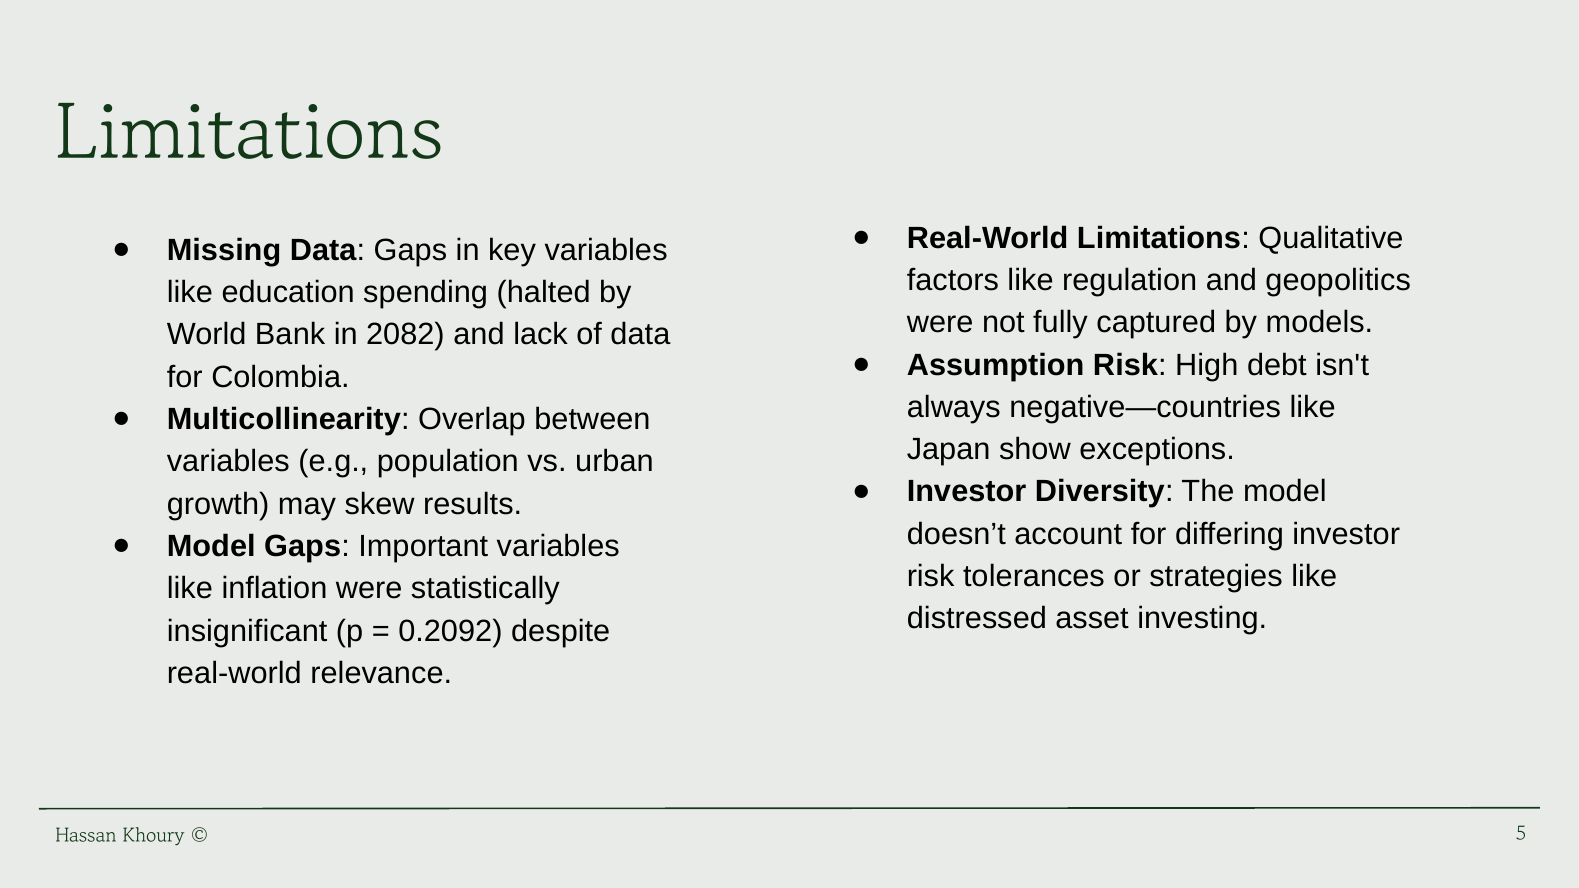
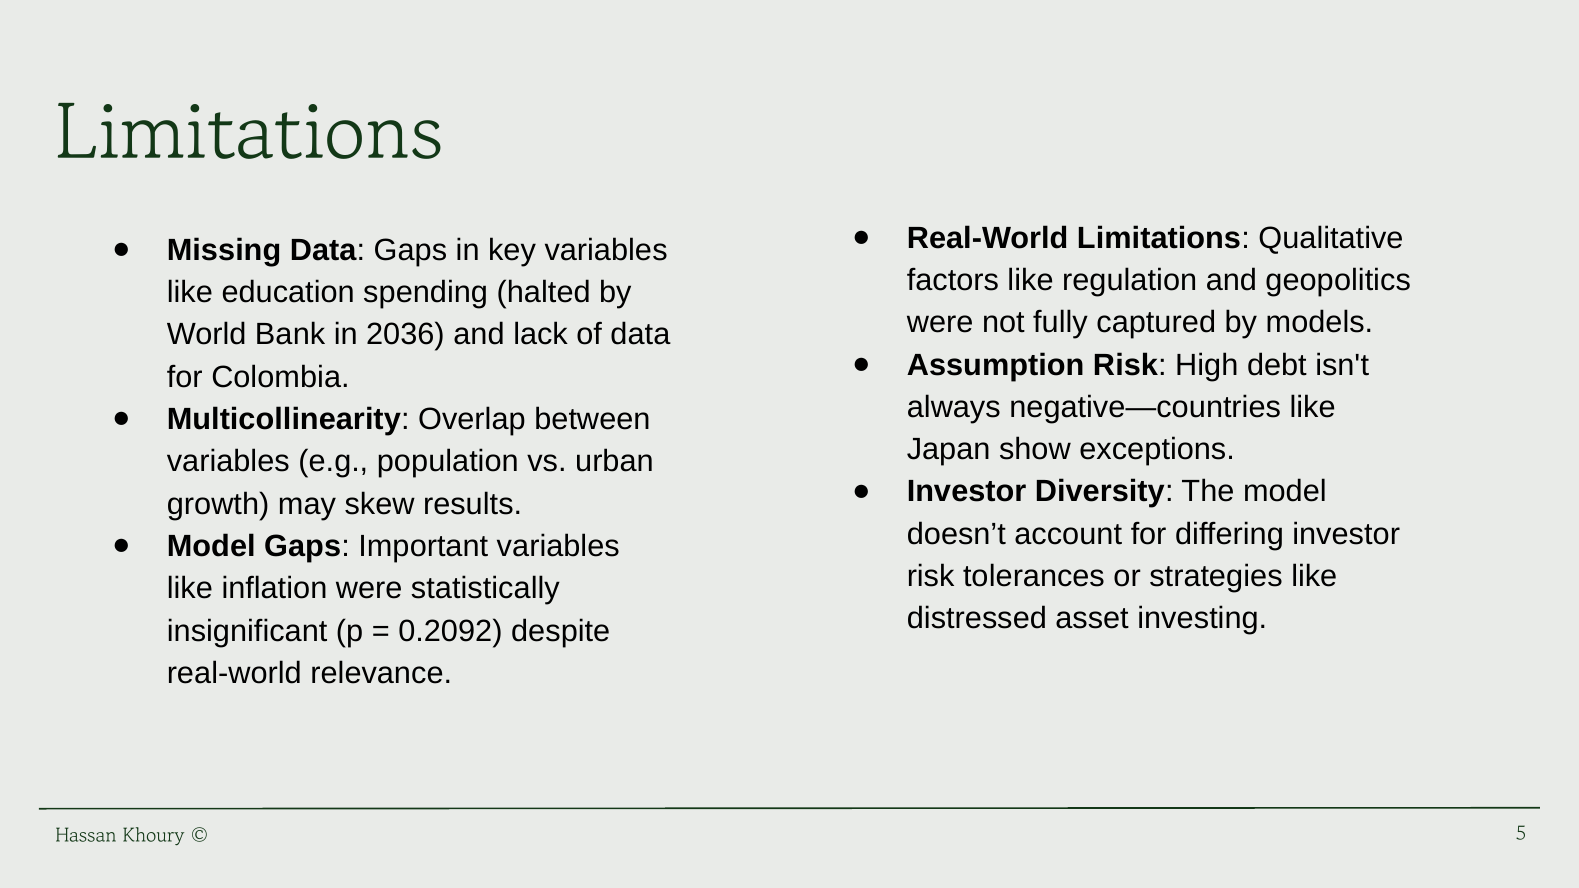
2082: 2082 -> 2036
